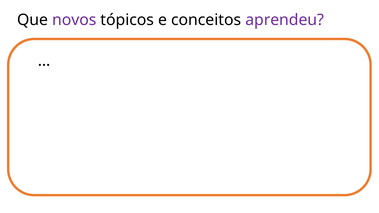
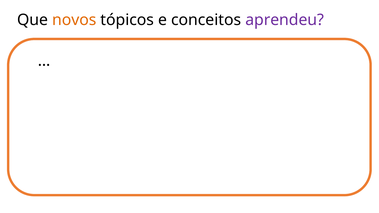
novos colour: purple -> orange
